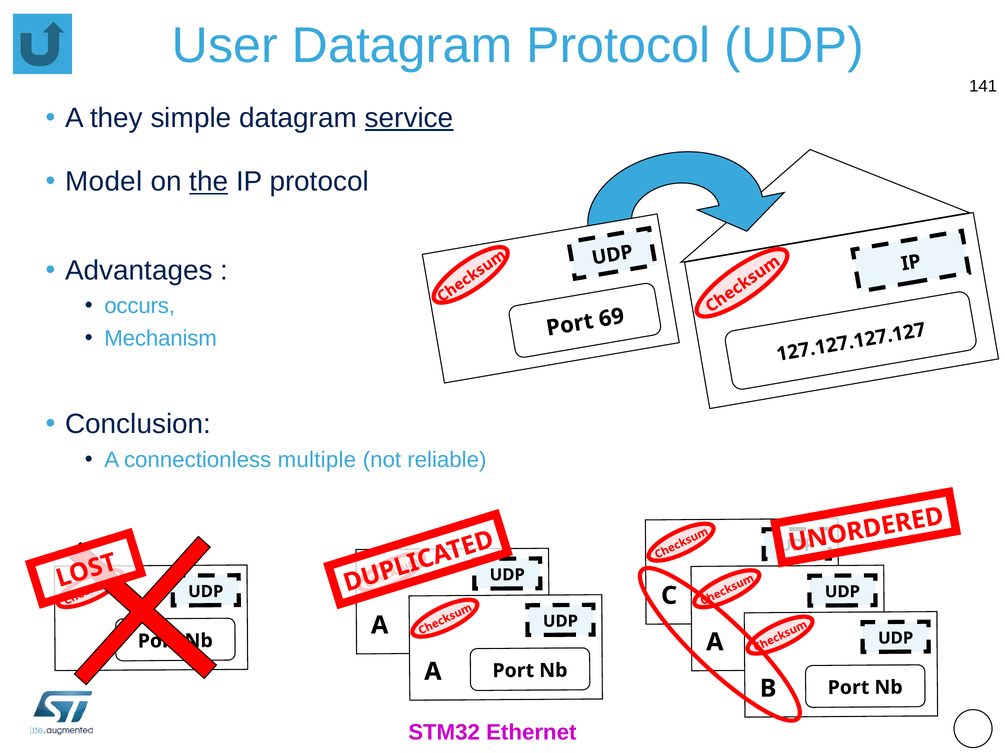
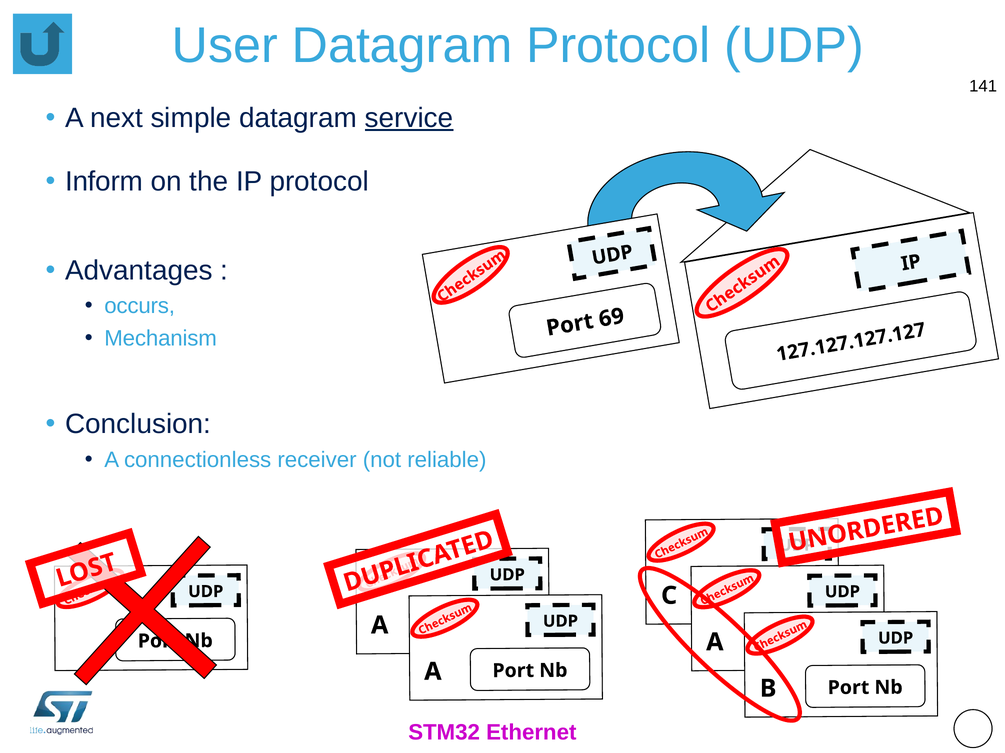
they: they -> next
Model: Model -> Inform
the underline: present -> none
multiple: multiple -> receiver
